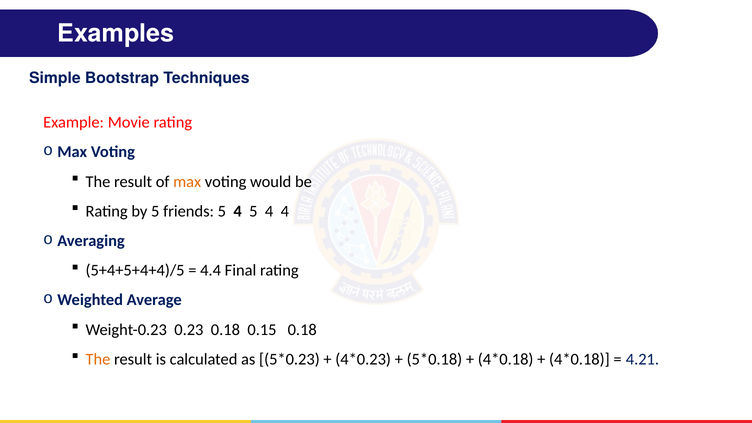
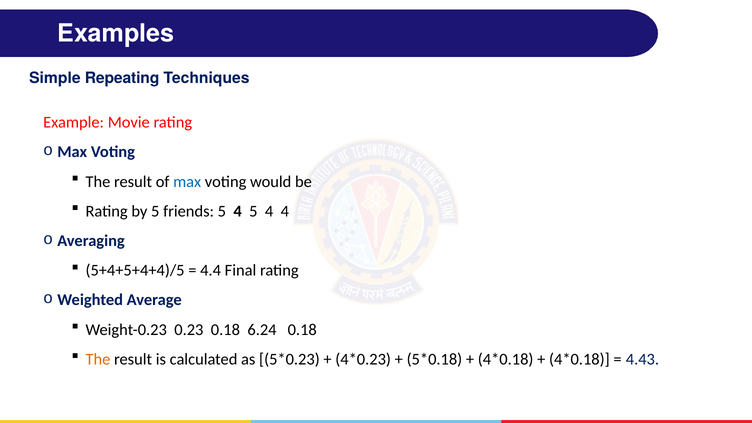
Bootstrap: Bootstrap -> Repeating
max at (187, 182) colour: orange -> blue
0.15: 0.15 -> 6.24
4.21: 4.21 -> 4.43
